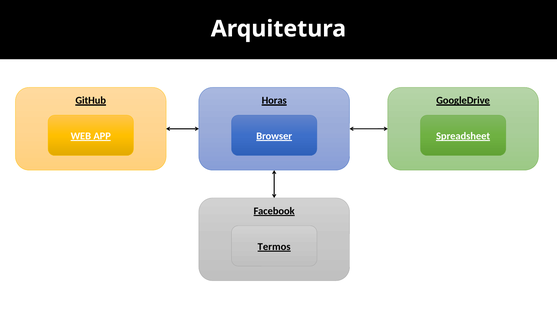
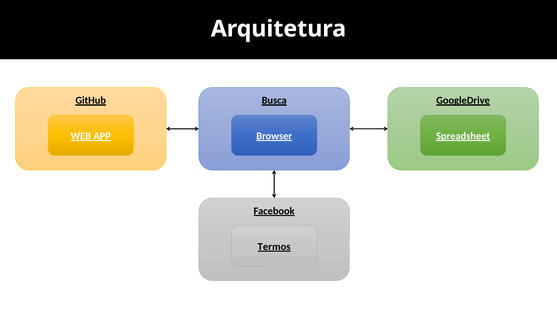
Horas: Horas -> Busca
